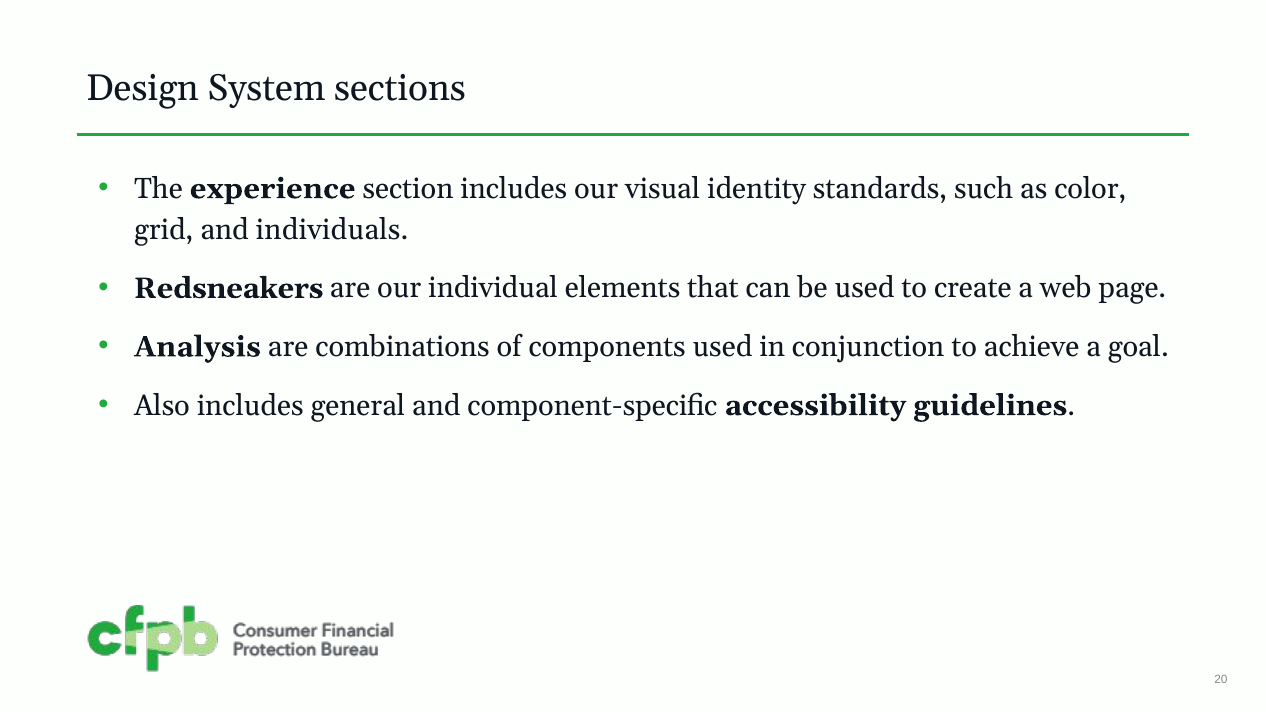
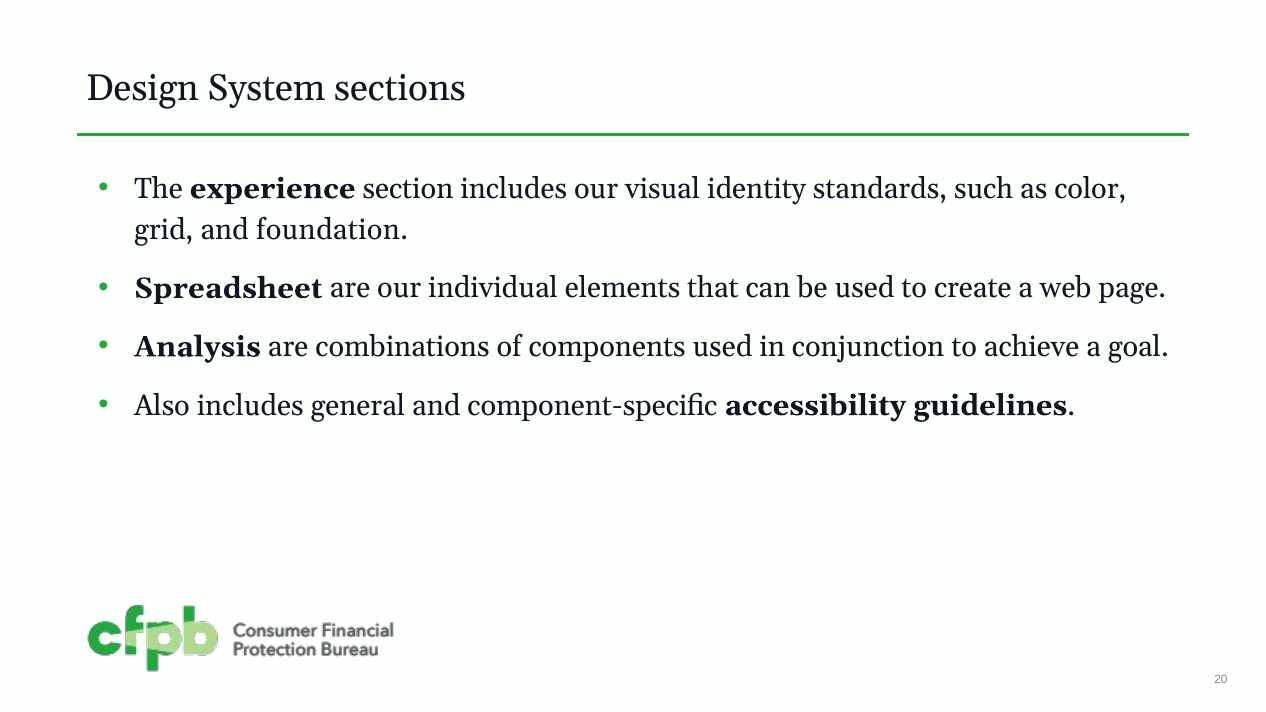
individuals: individuals -> foundation
Redsneakers: Redsneakers -> Spreadsheet
